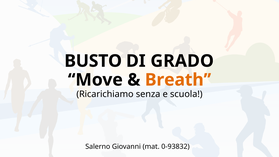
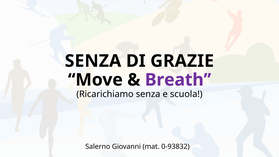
BUSTO at (93, 61): BUSTO -> SENZA
GRADO: GRADO -> GRAZIE
Breath colour: orange -> purple
